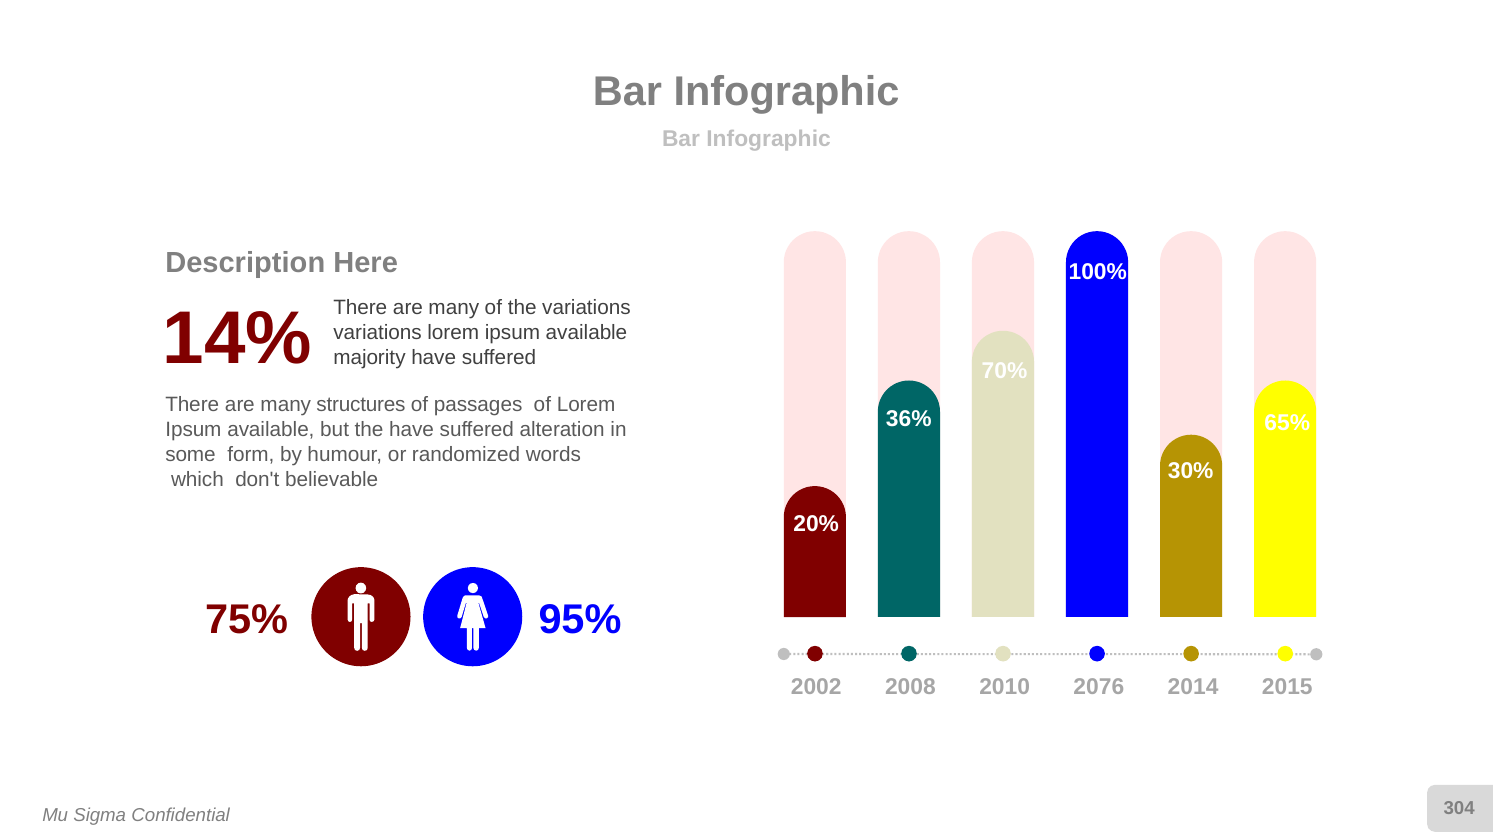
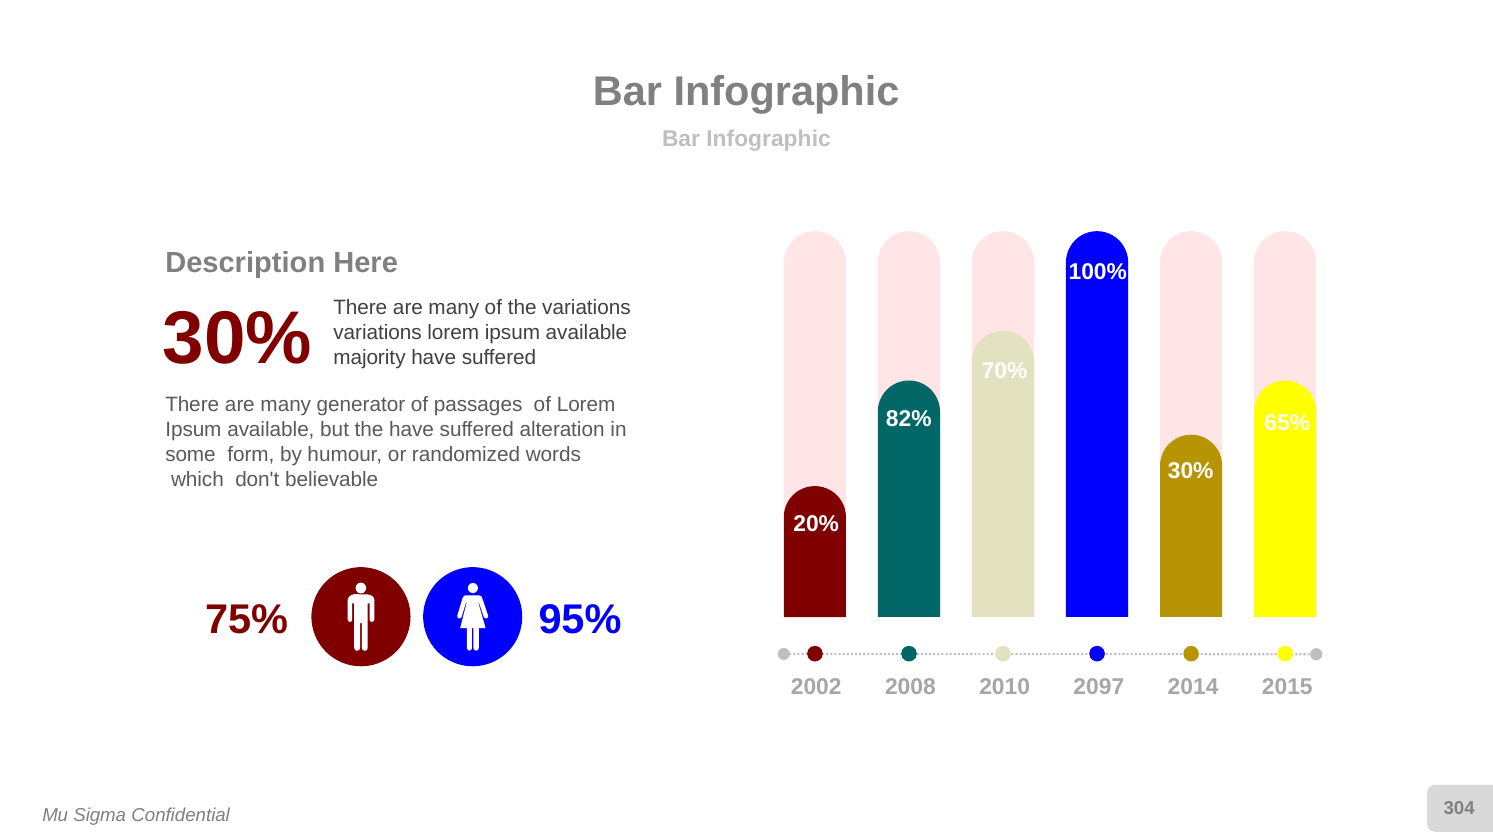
14% at (238, 339): 14% -> 30%
structures: structures -> generator
36%: 36% -> 82%
2076: 2076 -> 2097
